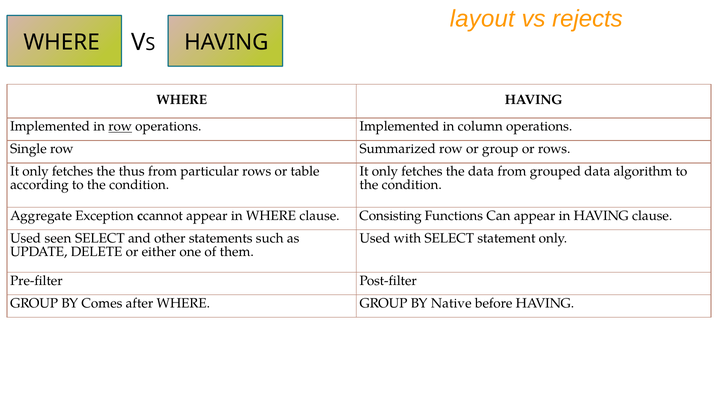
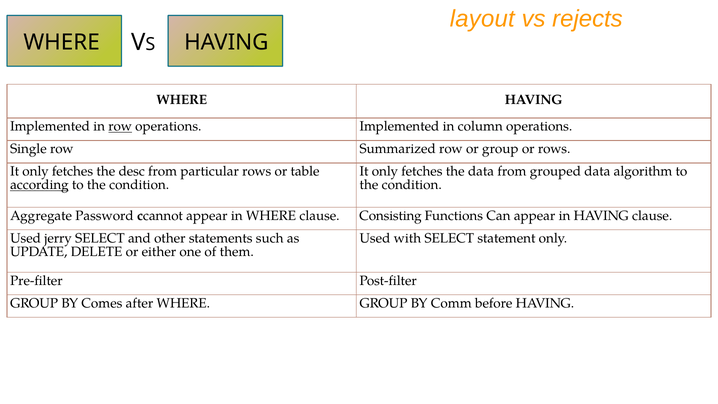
thus: thus -> desc
according underline: none -> present
Exception: Exception -> Password
seen: seen -> jerry
Native: Native -> Comm
